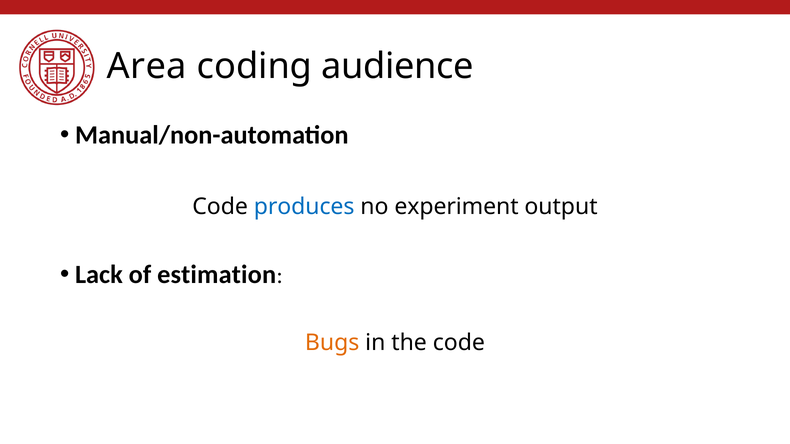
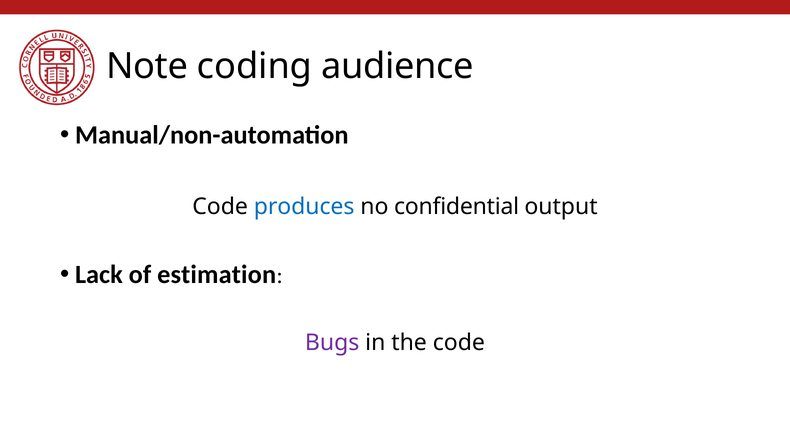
Area: Area -> Note
experiment: experiment -> confidential
Bugs colour: orange -> purple
